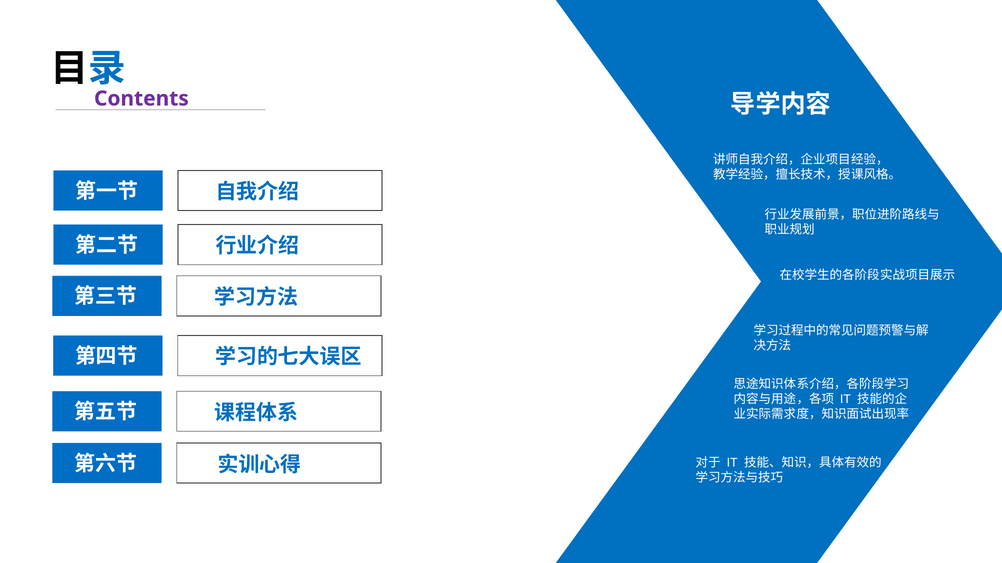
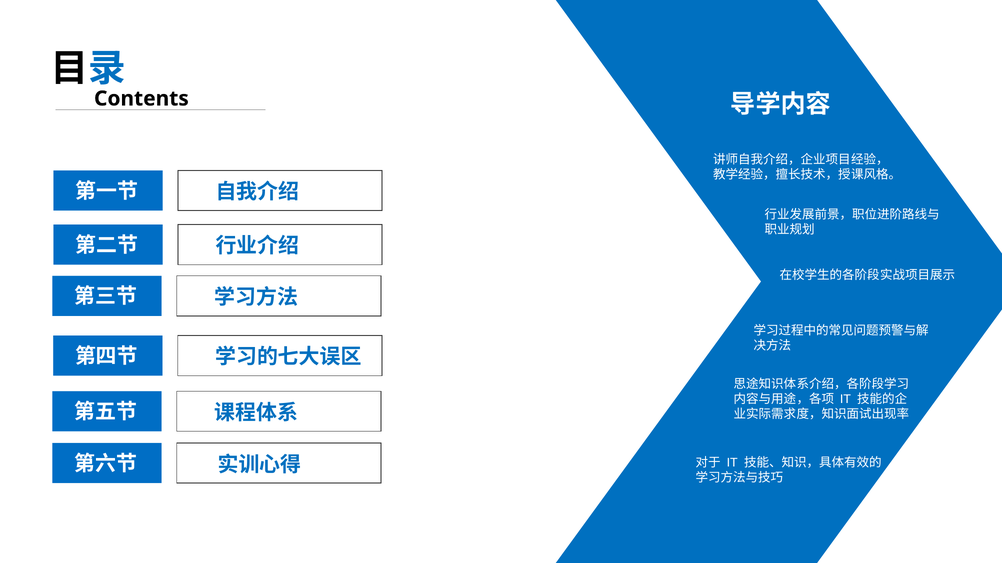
Contents colour: purple -> black
